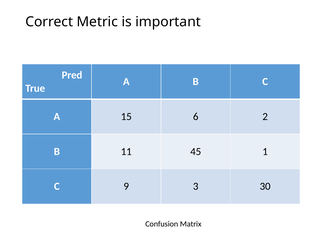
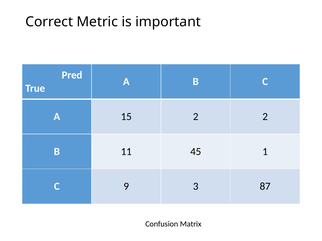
15 6: 6 -> 2
30: 30 -> 87
